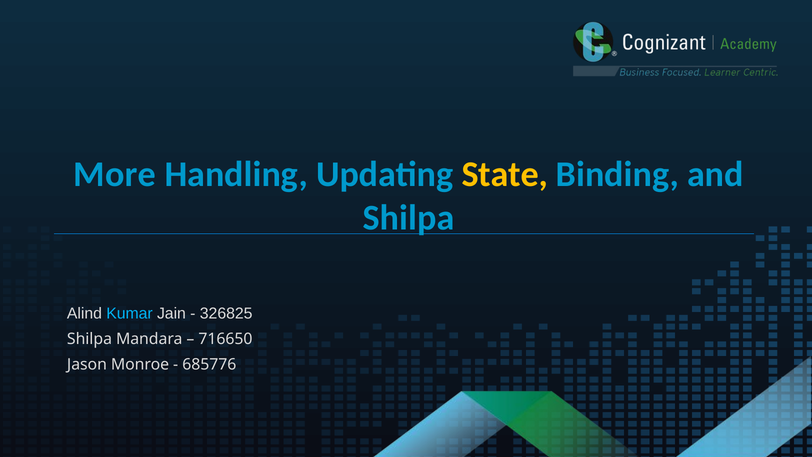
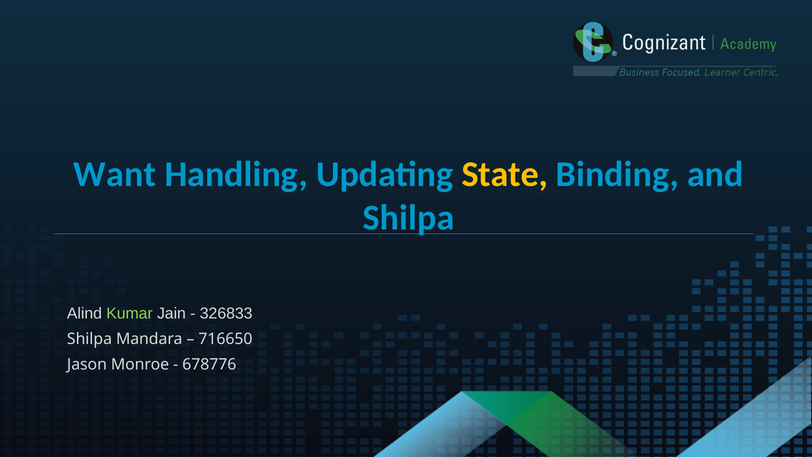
More: More -> Want
Kumar colour: light blue -> light green
326825: 326825 -> 326833
685776: 685776 -> 678776
